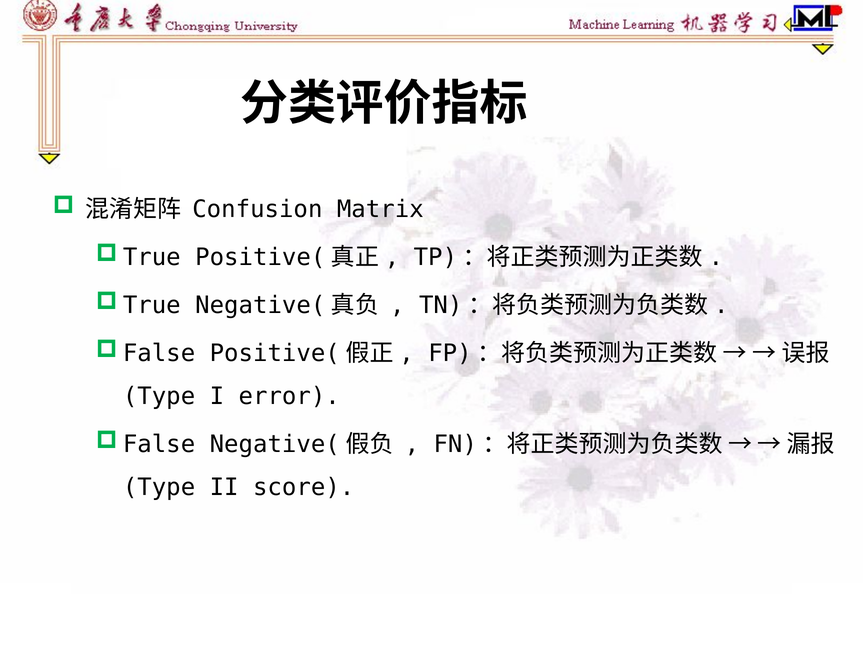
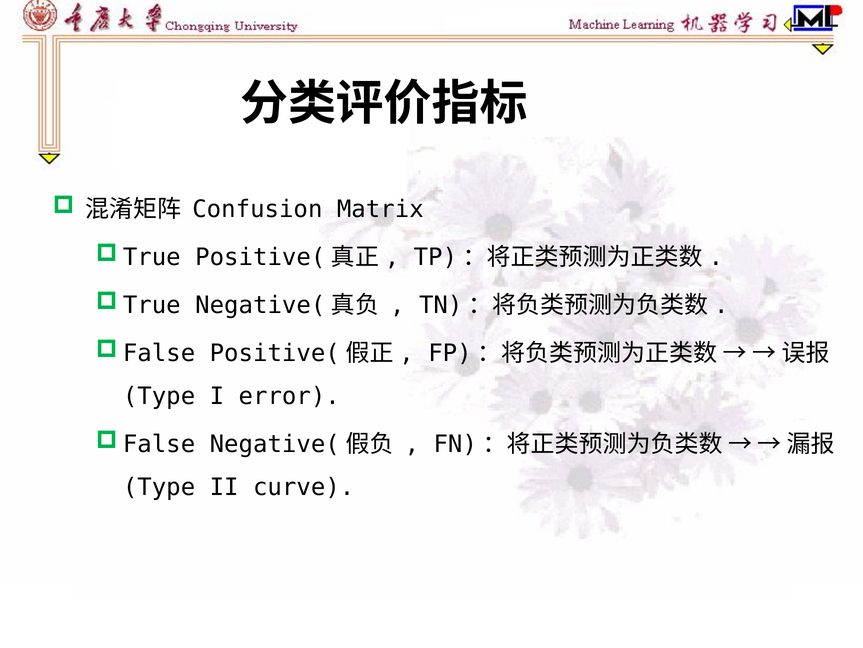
score: score -> curve
